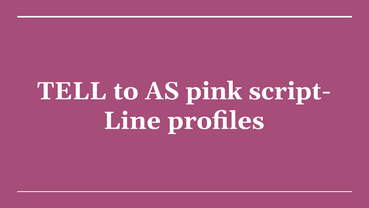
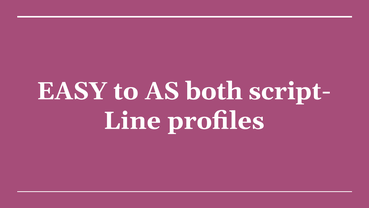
TELL: TELL -> EASY
pink: pink -> both
